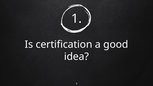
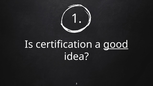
good underline: none -> present
